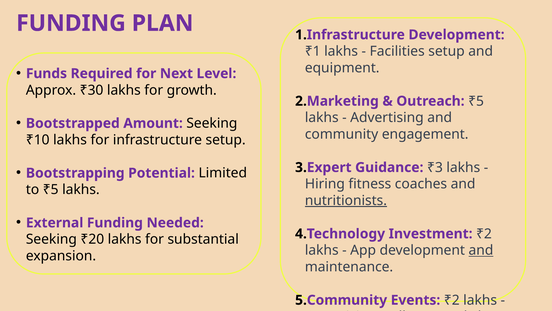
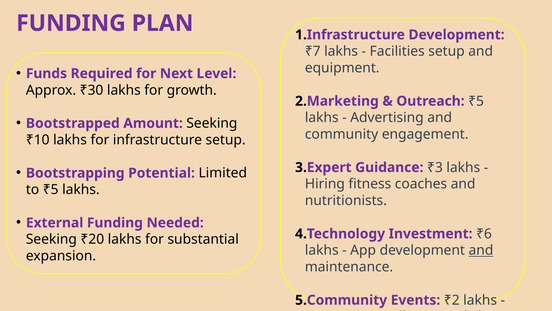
₹1: ₹1 -> ₹7
nutritionists underline: present -> none
Investment ₹2: ₹2 -> ₹6
